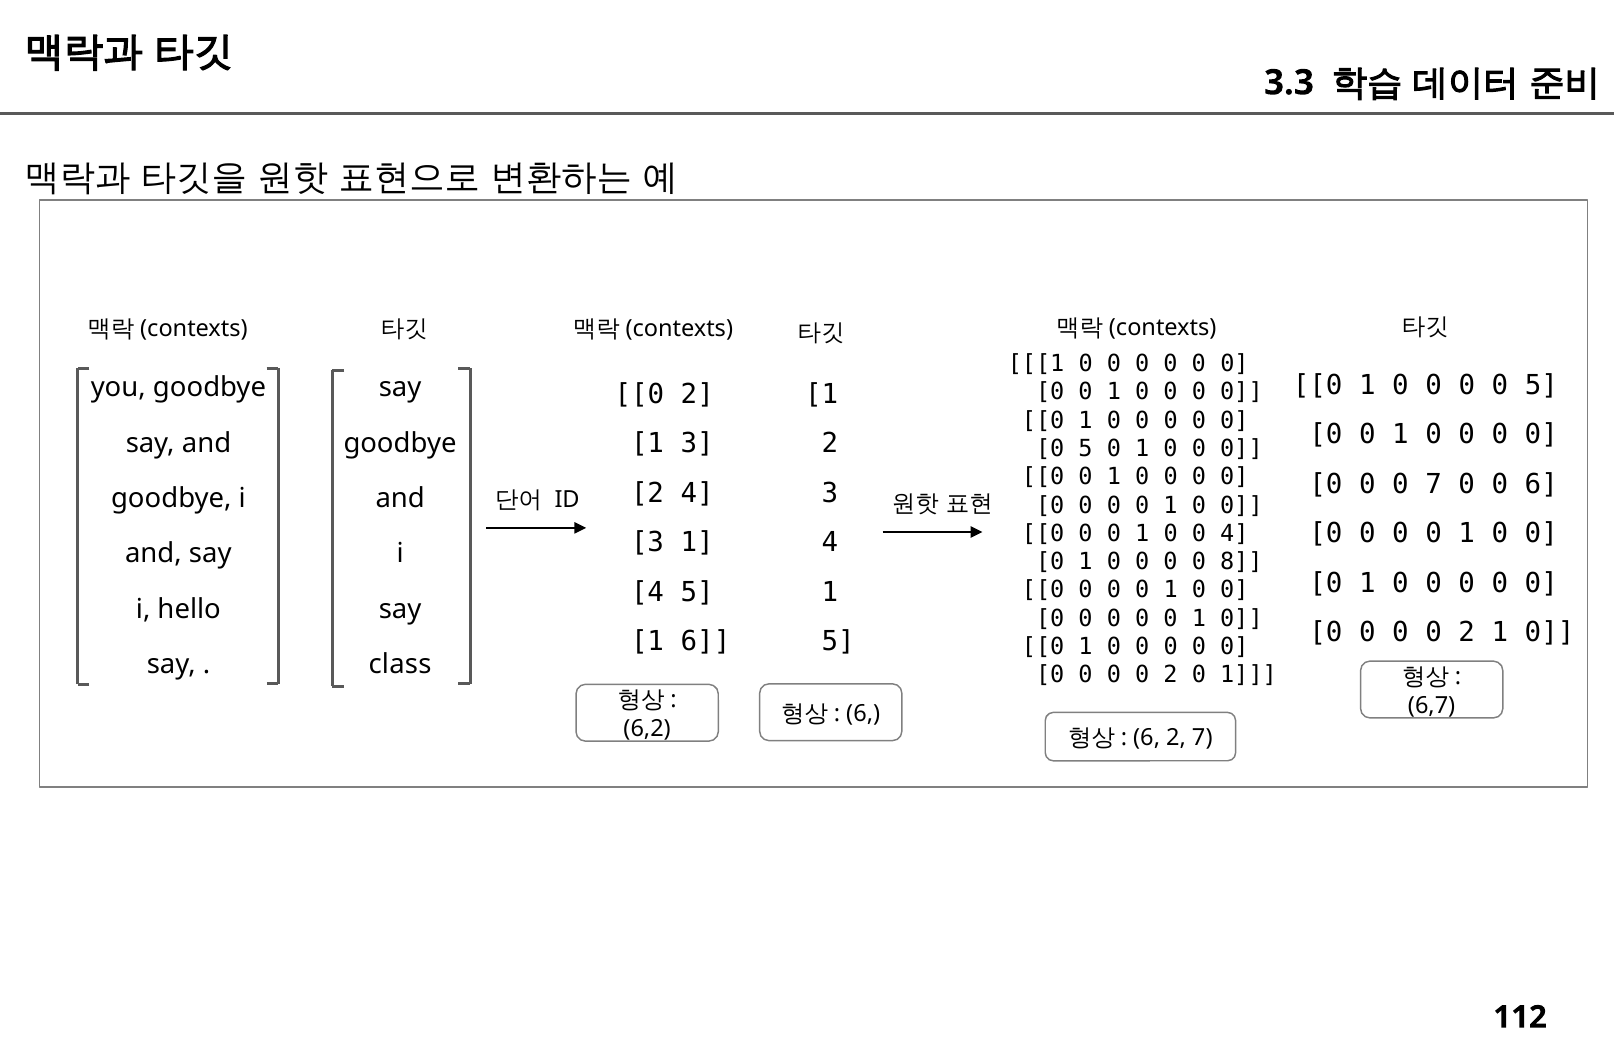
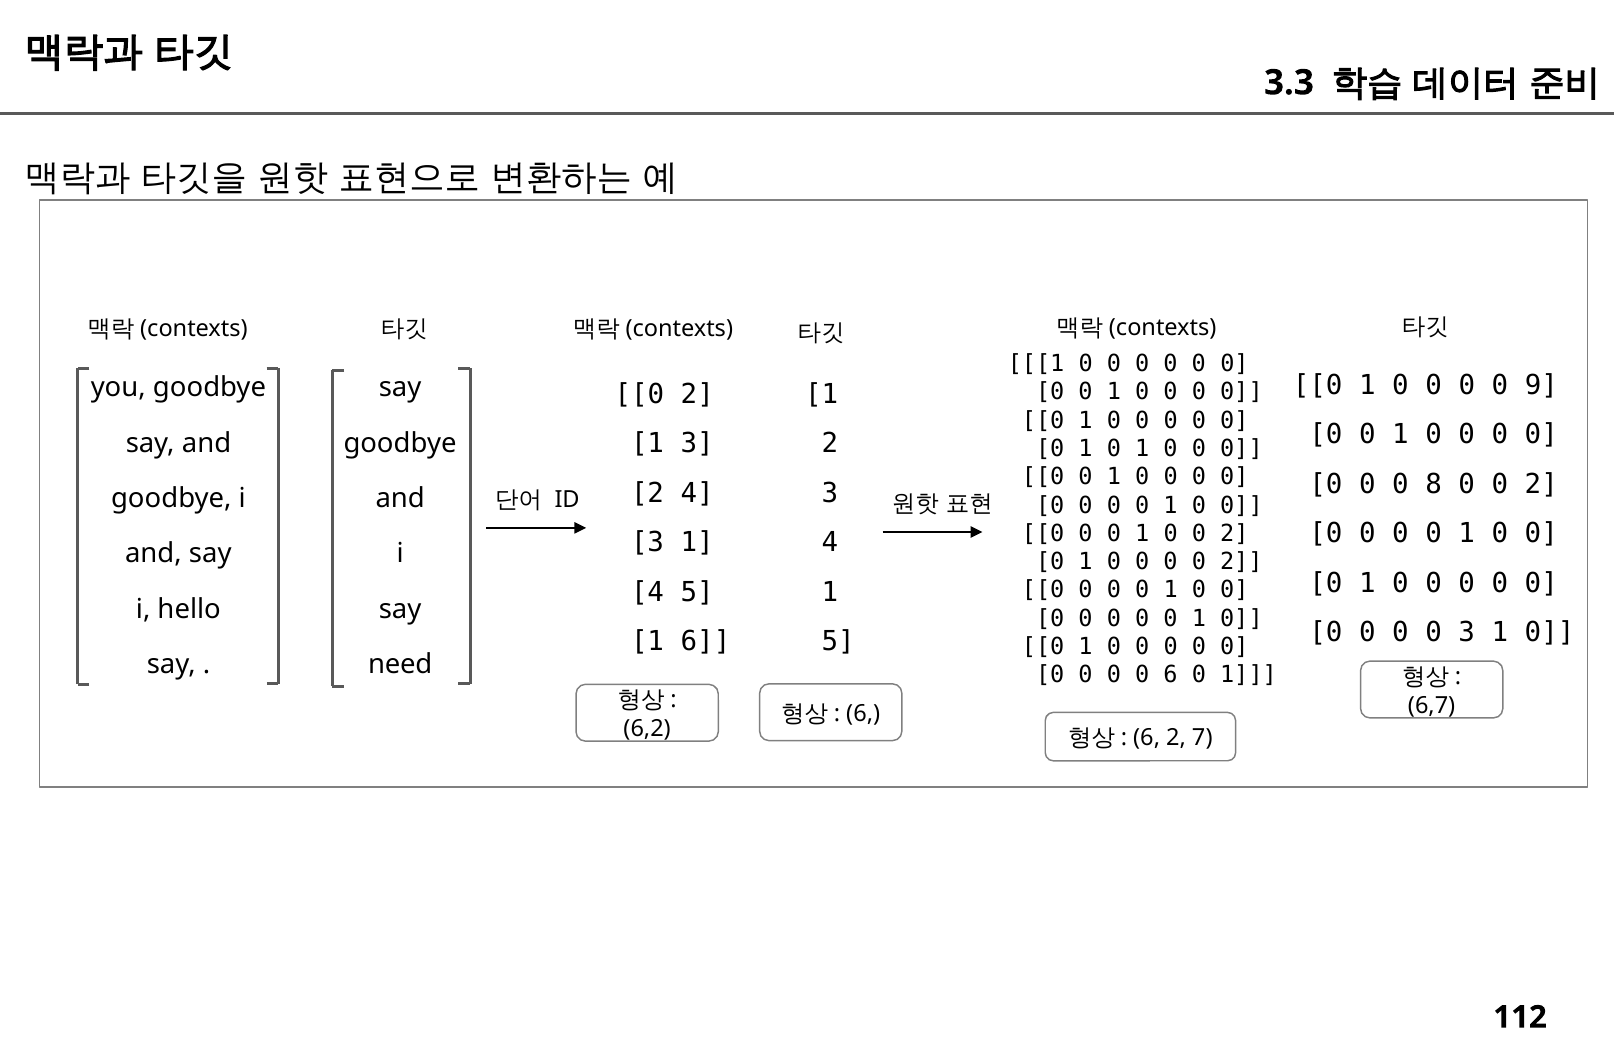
5 at (1541, 385): 5 -> 9
5 at (1085, 449): 5 -> 1
0 7: 7 -> 8
6 at (1541, 484): 6 -> 2
1 0 0 4: 4 -> 2
0 0 0 8: 8 -> 2
2 at (1467, 633): 2 -> 3
class: class -> need
2 at (1170, 675): 2 -> 6
